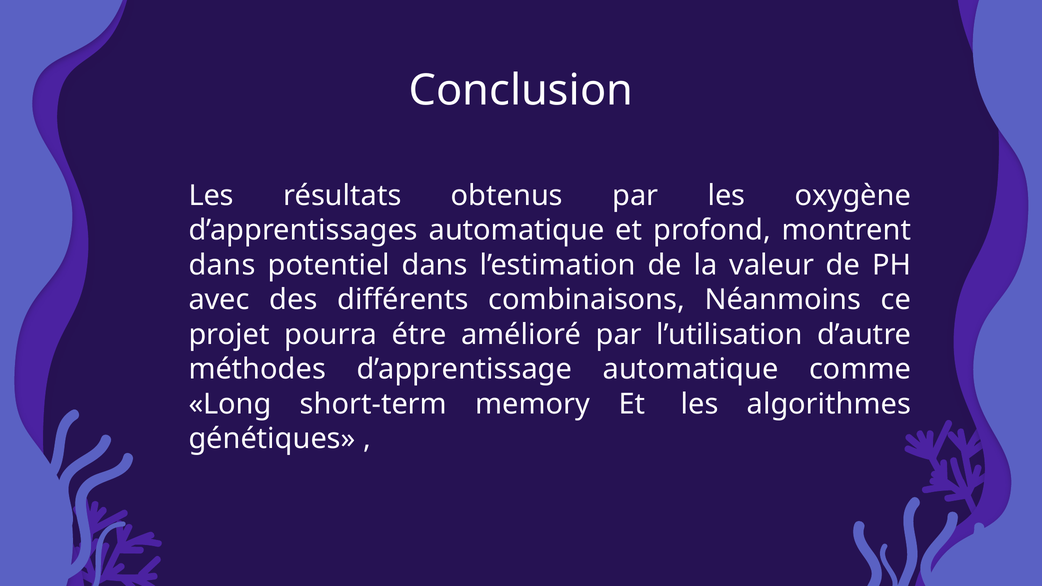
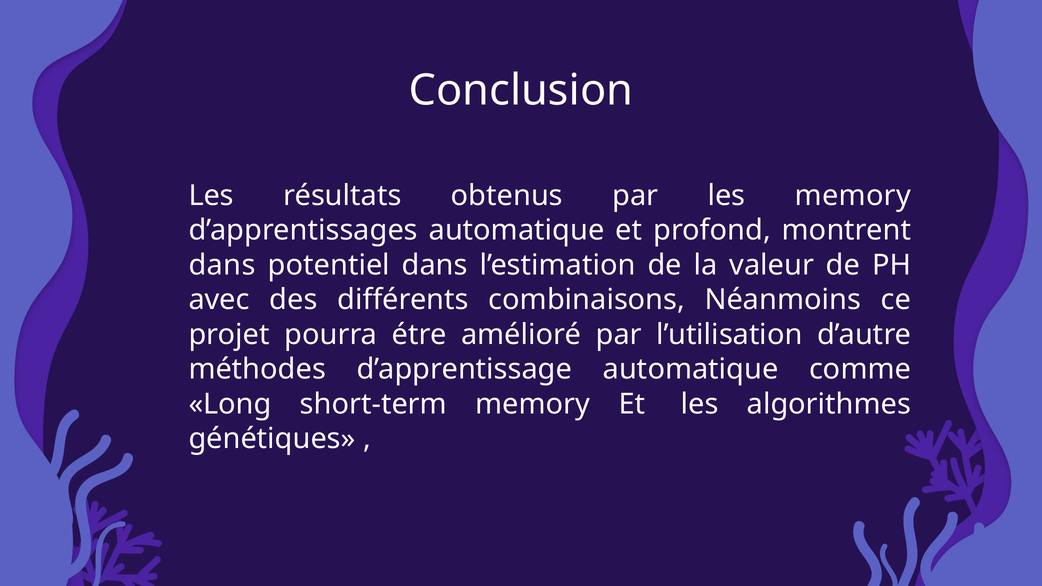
les oxygène: oxygène -> memory
